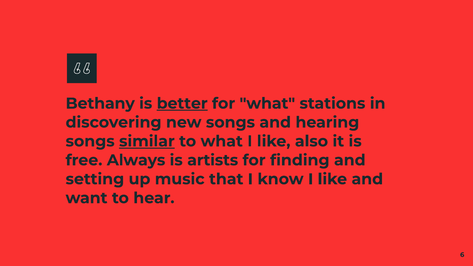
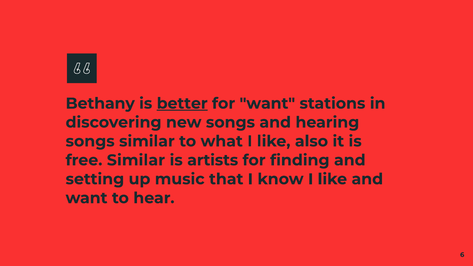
for what: what -> want
similar at (147, 141) underline: present -> none
free Always: Always -> Similar
